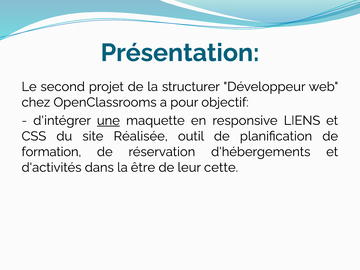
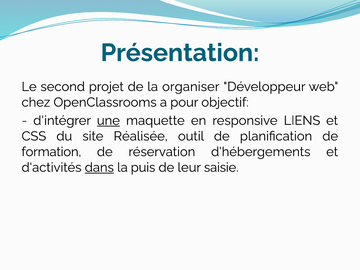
structurer: structurer -> organiser
dans underline: none -> present
être: être -> puis
cette: cette -> saisie
